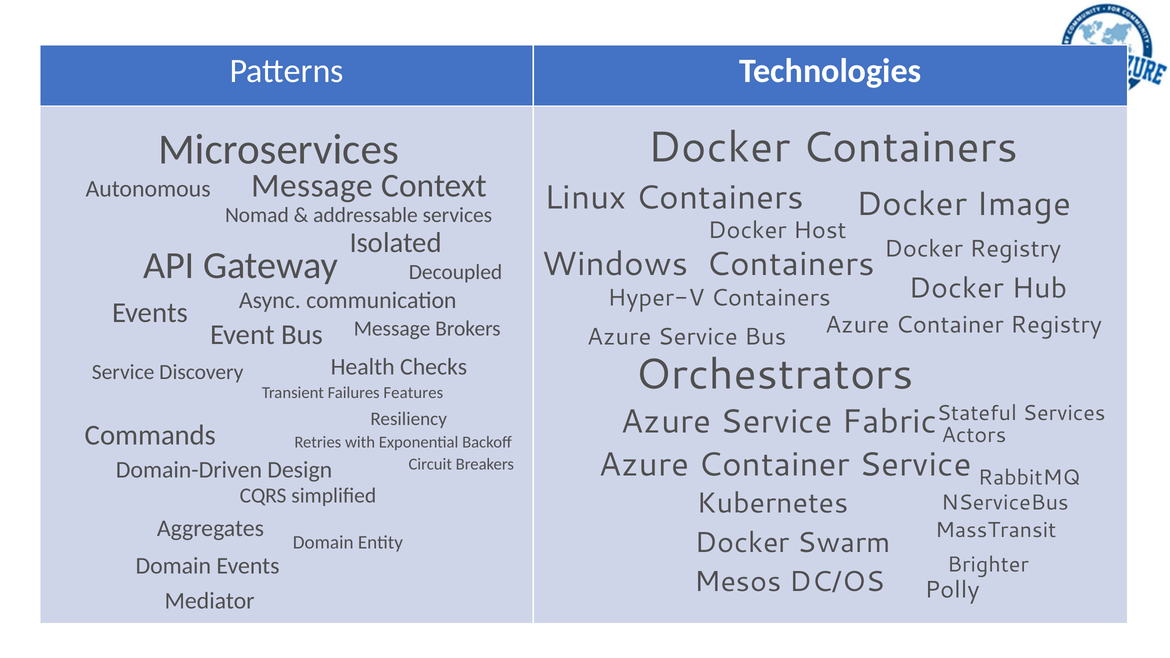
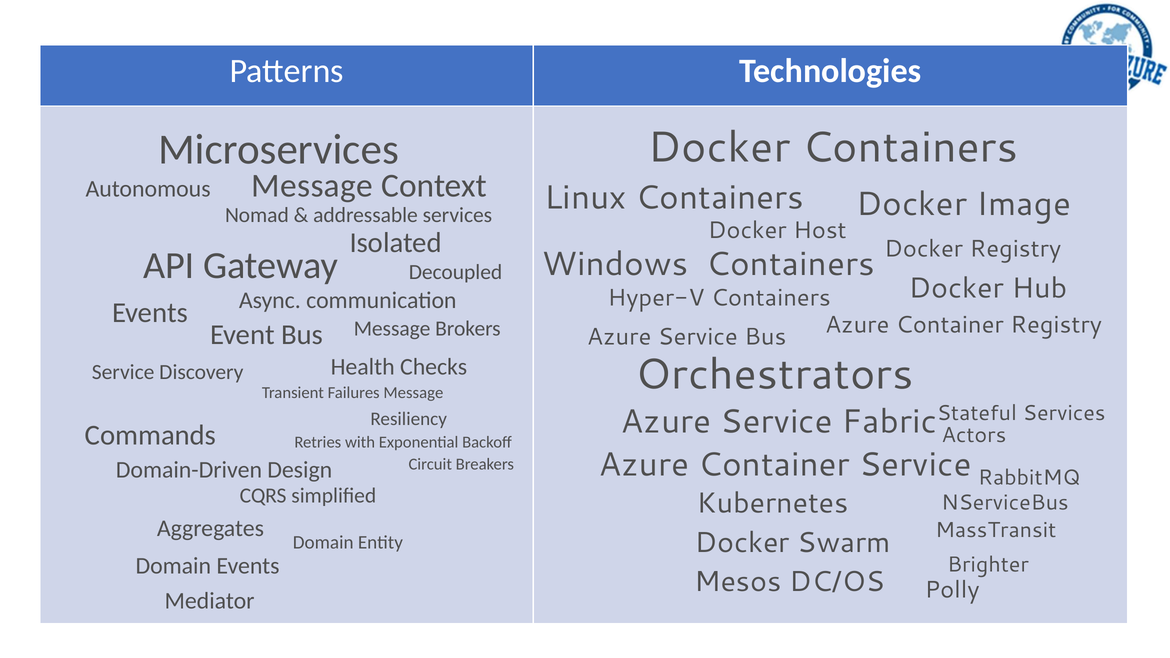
Failures Features: Features -> Message
